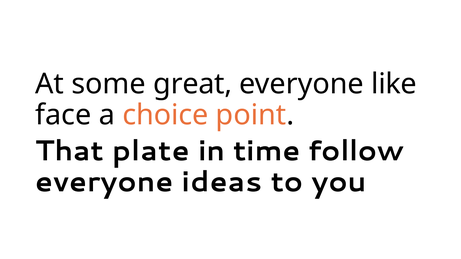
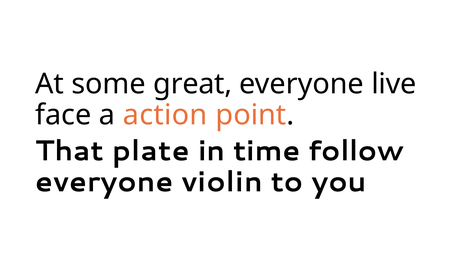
like: like -> live
choice: choice -> action
ideas: ideas -> violin
